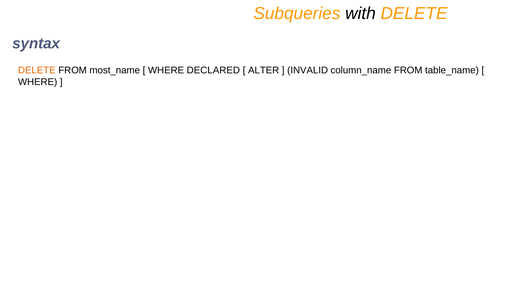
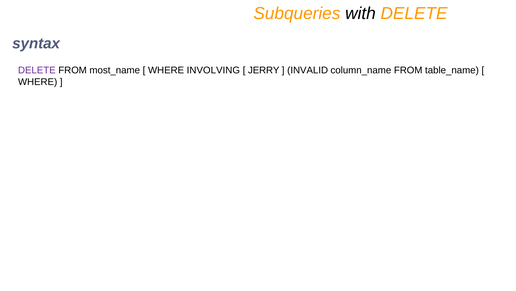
DELETE at (37, 70) colour: orange -> purple
DECLARED: DECLARED -> INVOLVING
ALTER: ALTER -> JERRY
